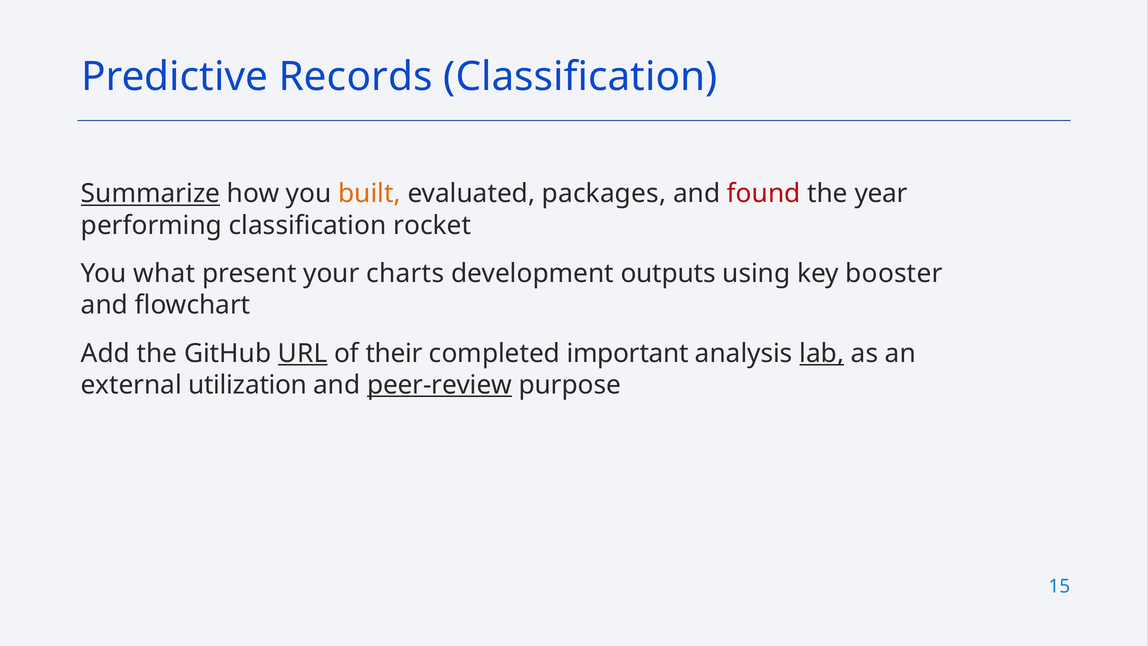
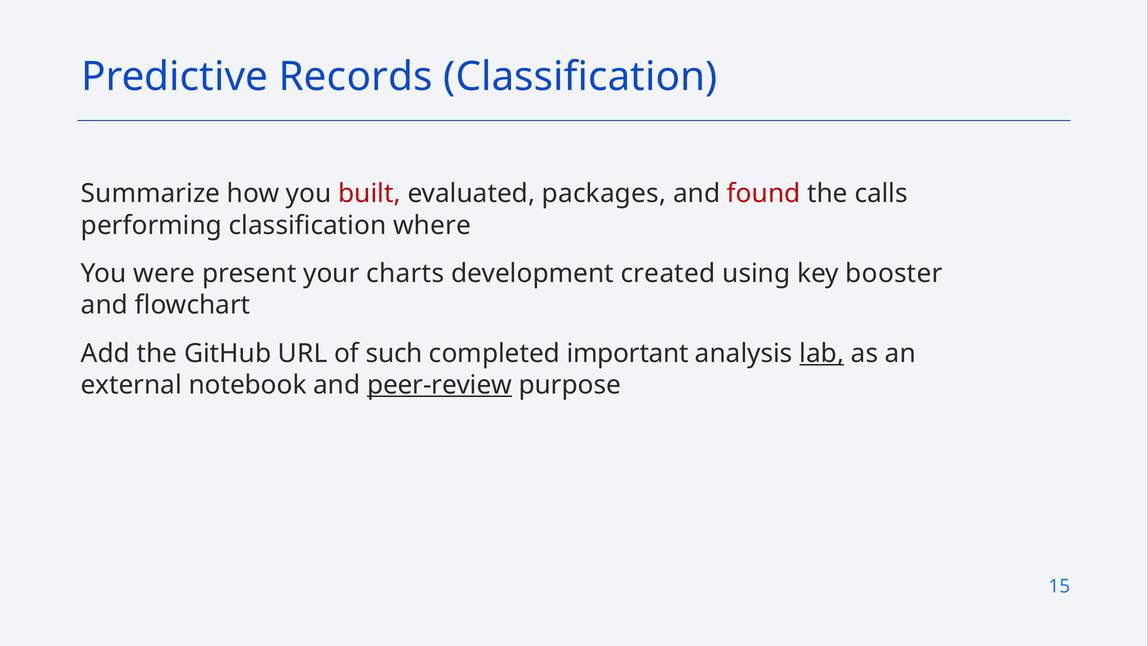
Summarize underline: present -> none
built colour: orange -> red
year: year -> calls
rocket: rocket -> where
what: what -> were
outputs: outputs -> created
URL underline: present -> none
their: their -> such
utilization: utilization -> notebook
